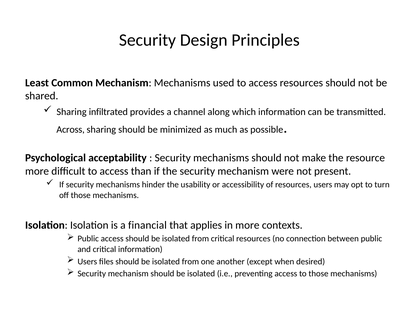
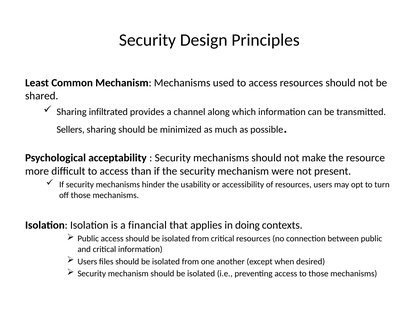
Across: Across -> Sellers
in more: more -> doing
